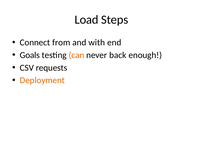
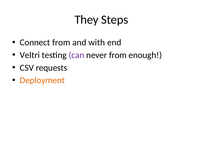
Load: Load -> They
Goals: Goals -> Veltri
can colour: orange -> purple
never back: back -> from
